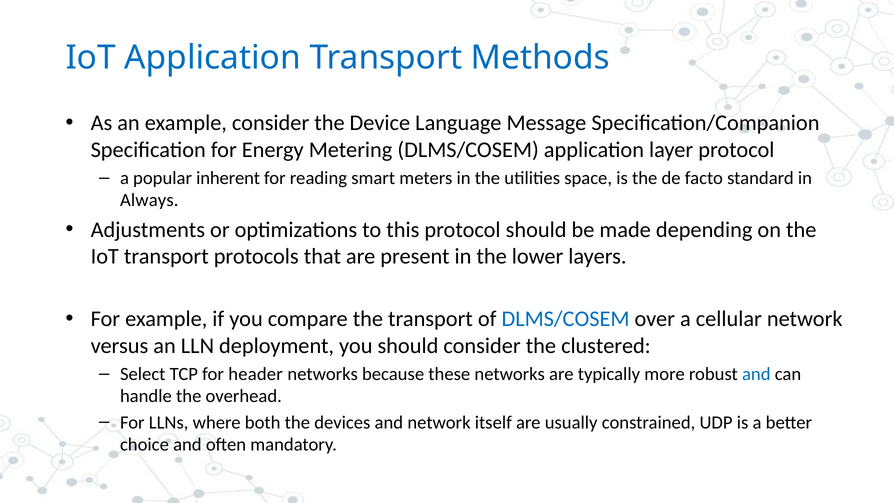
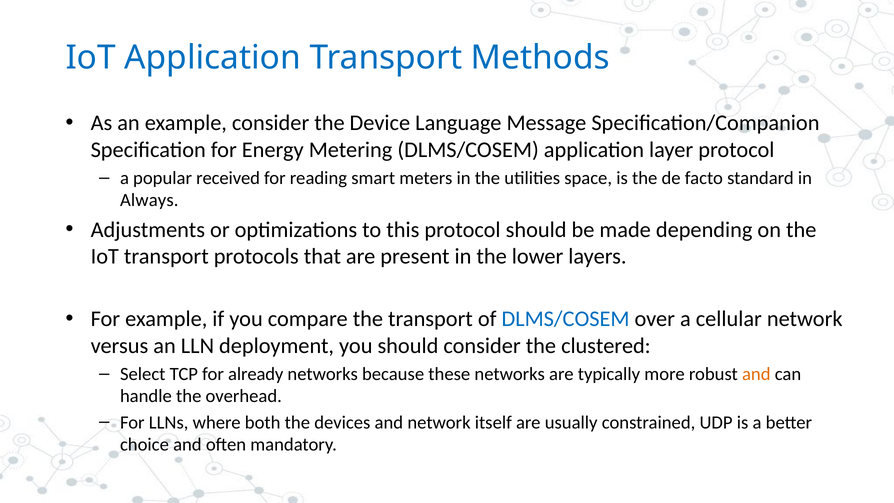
inherent: inherent -> received
header: header -> already
and at (756, 374) colour: blue -> orange
